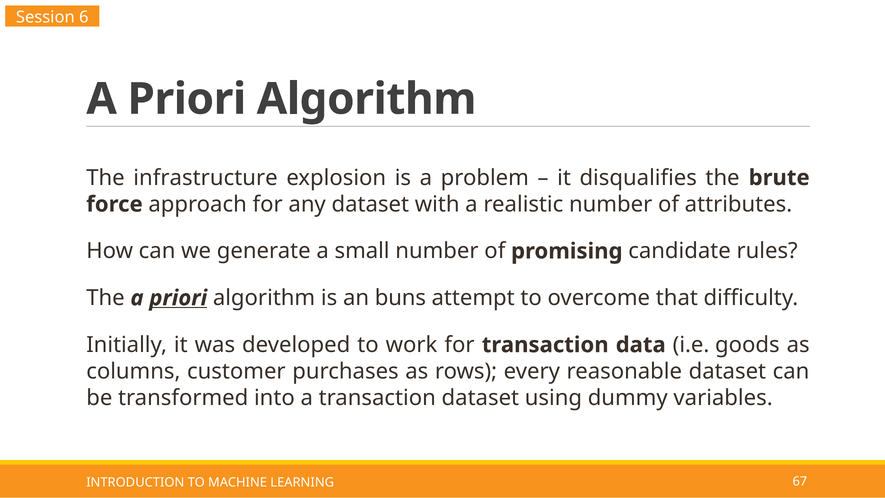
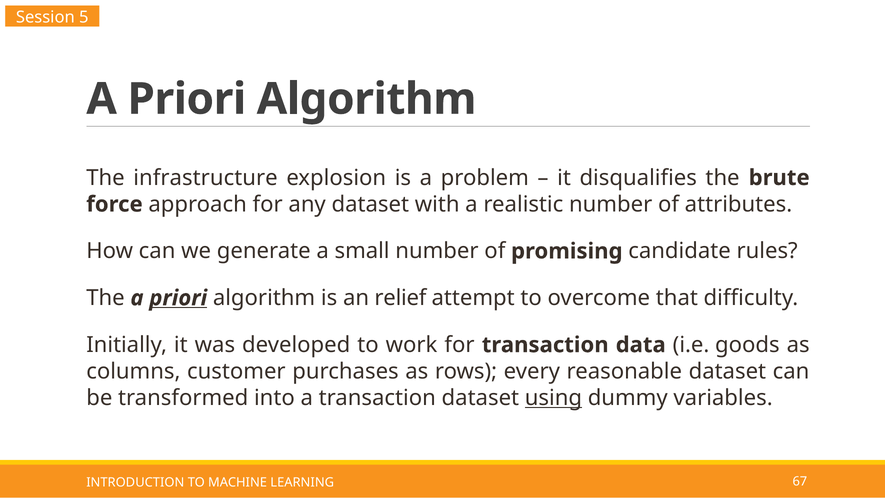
6: 6 -> 5
buns: buns -> relief
using underline: none -> present
